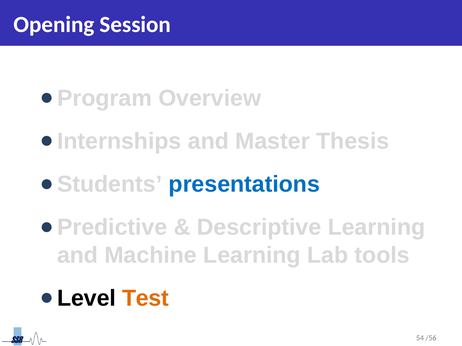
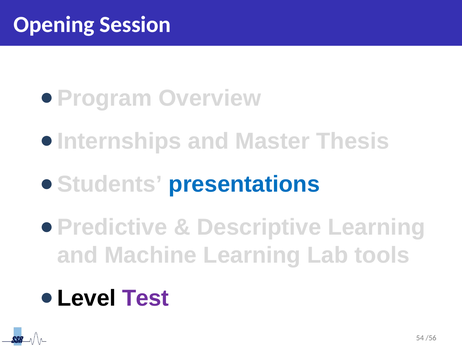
Test colour: orange -> purple
